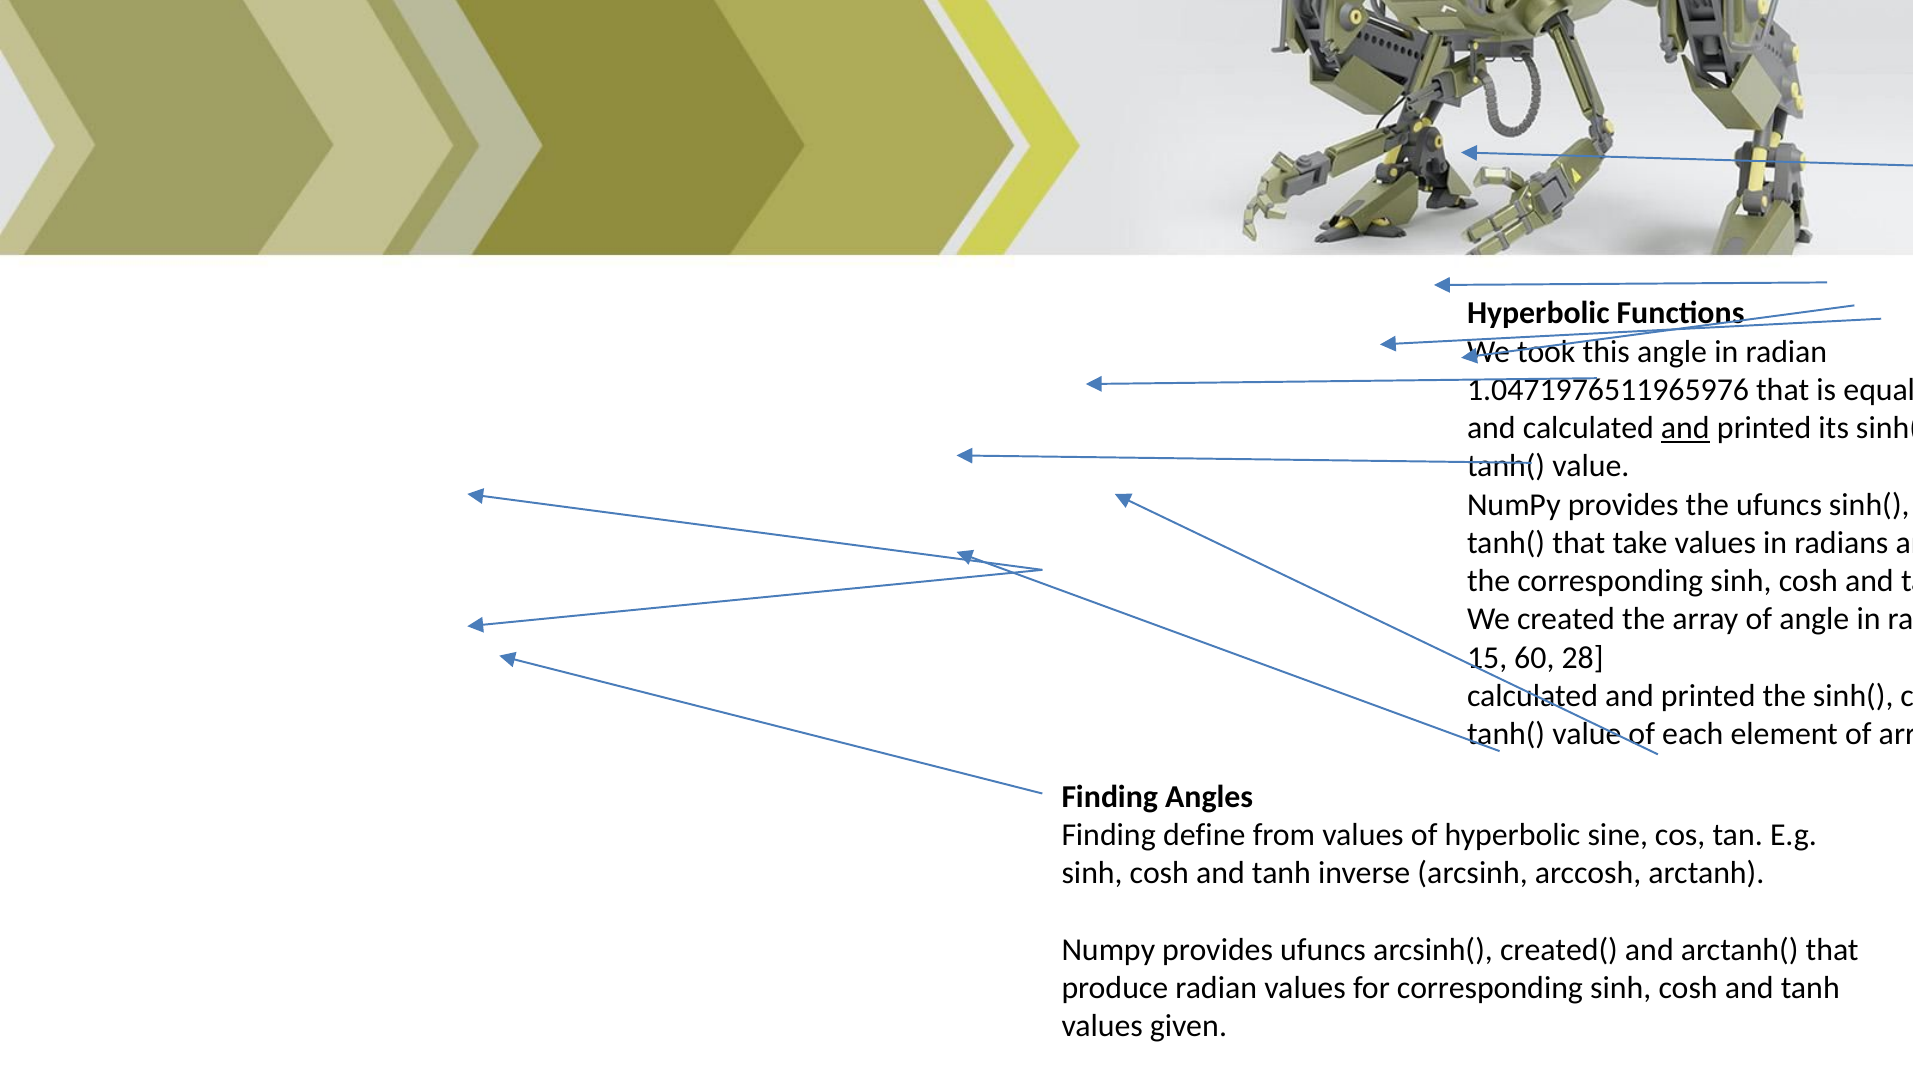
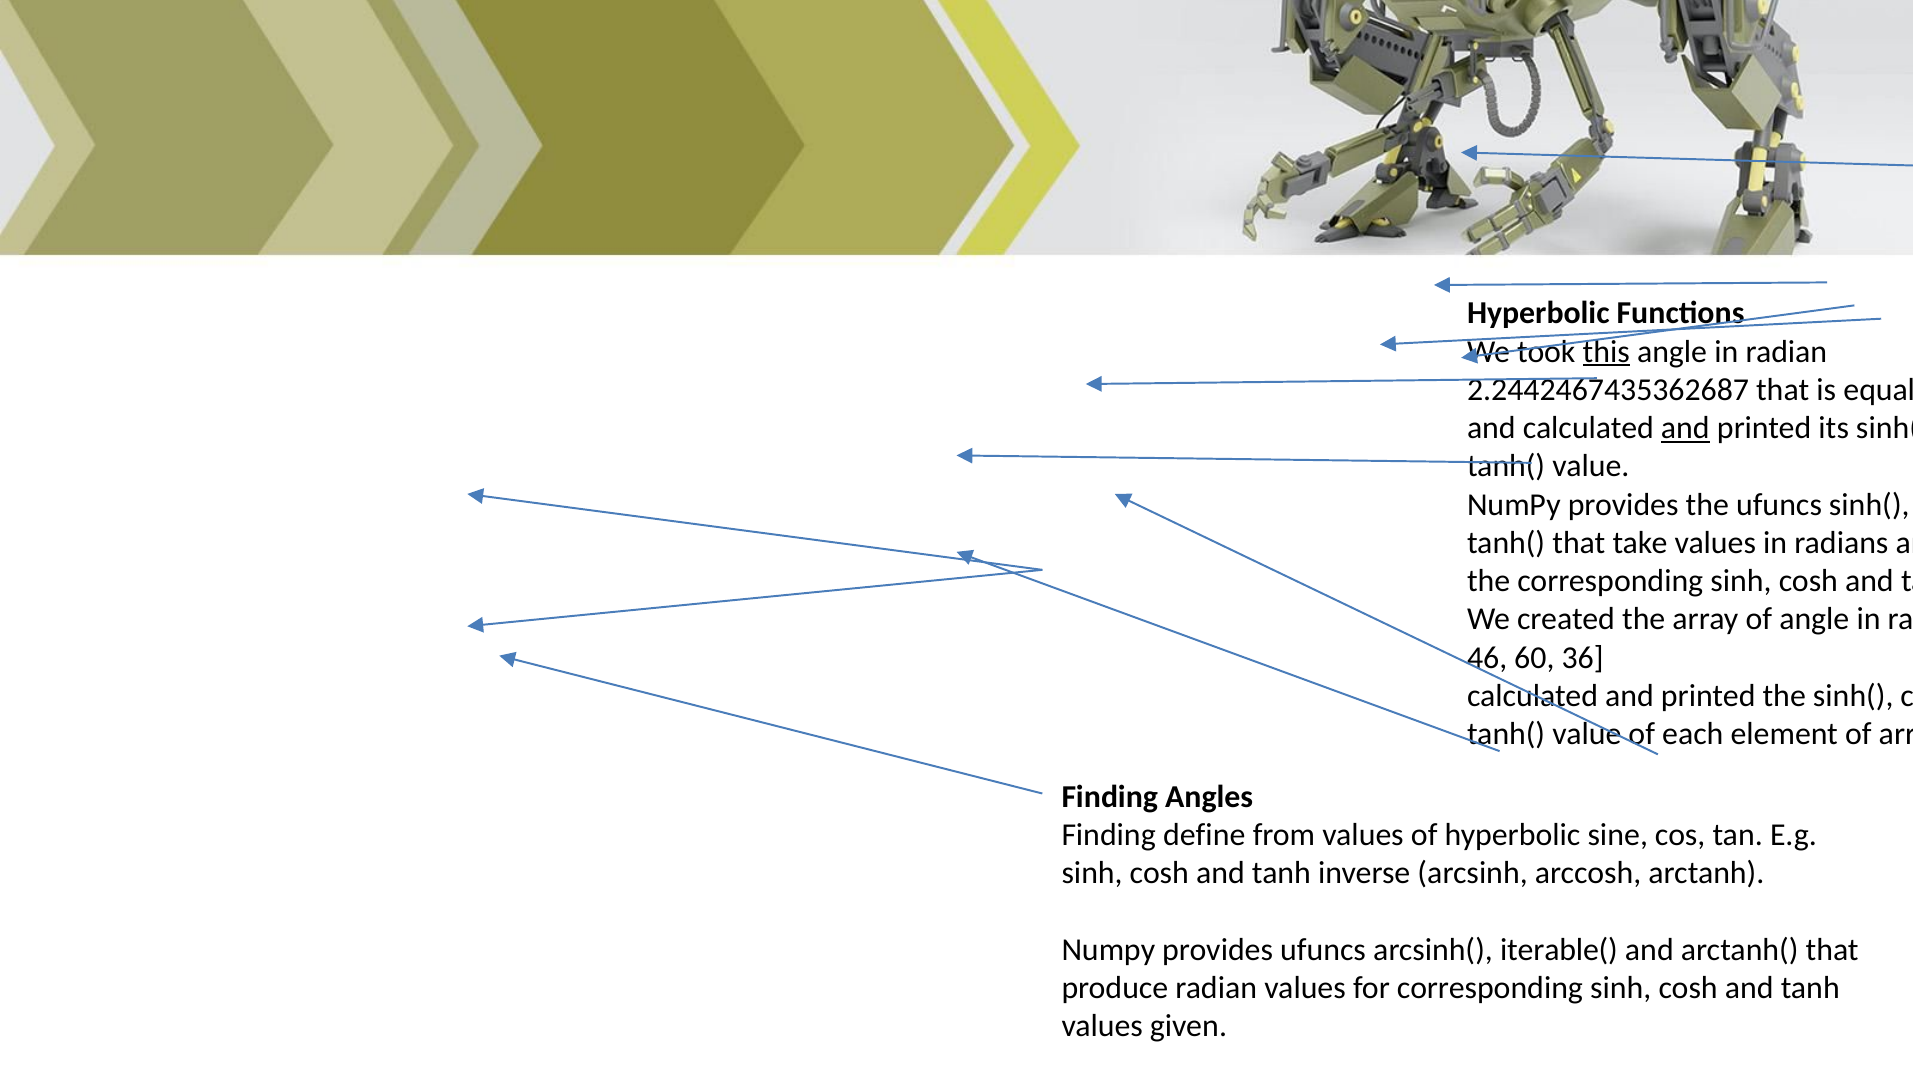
this underline: none -> present
1.0471976511965976: 1.0471976511965976 -> 2.2442467435362687
15: 15 -> 46
28: 28 -> 36
created(: created( -> iterable(
